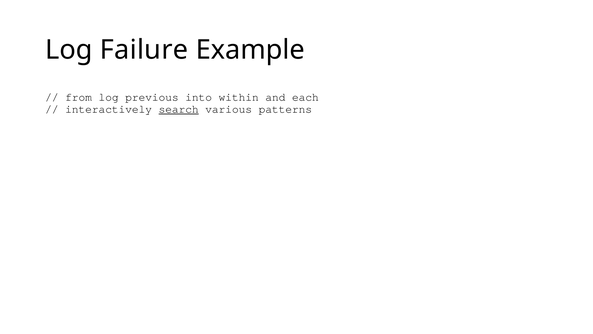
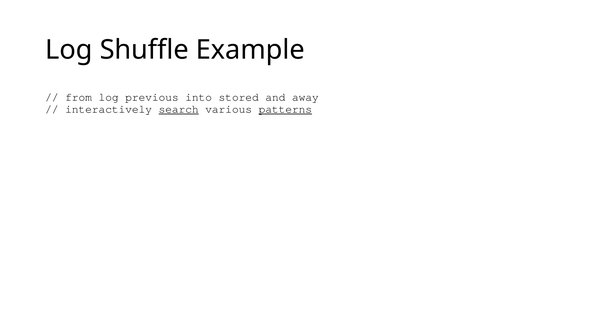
Failure: Failure -> Shuffle
within: within -> stored
each: each -> away
patterns underline: none -> present
